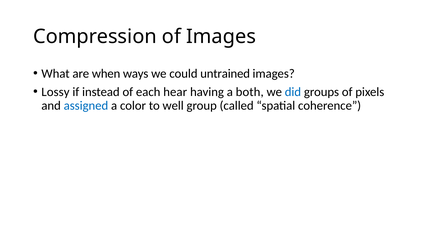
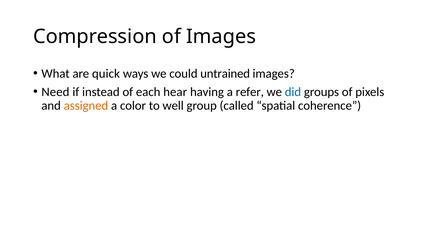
when: when -> quick
Lossy: Lossy -> Need
both: both -> refer
assigned colour: blue -> orange
